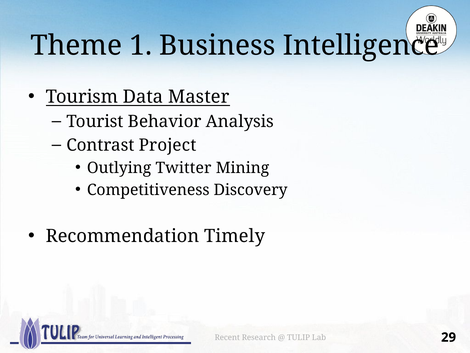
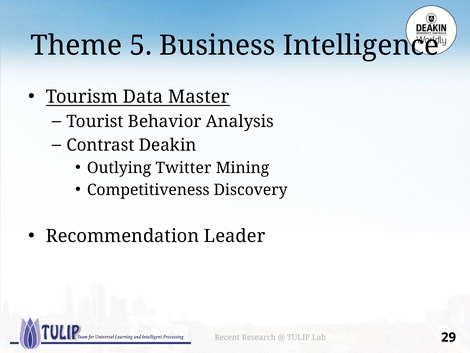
1: 1 -> 5
Project: Project -> Deakin
Timely: Timely -> Leader
